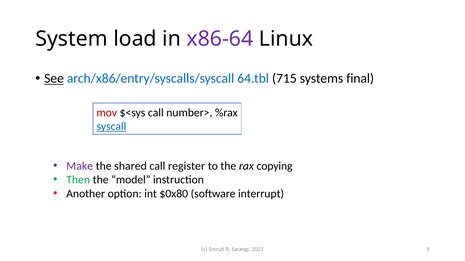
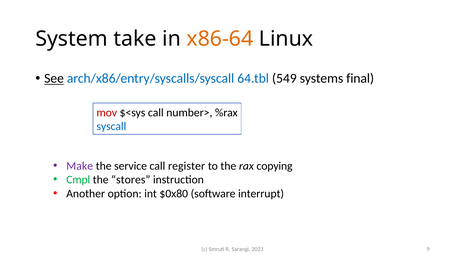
load: load -> take
x86-64 colour: purple -> orange
715: 715 -> 549
syscall underline: present -> none
shared: shared -> service
Then: Then -> Cmpl
model: model -> stores
